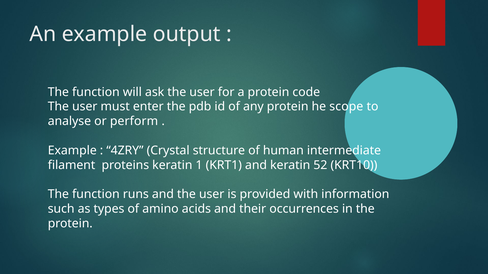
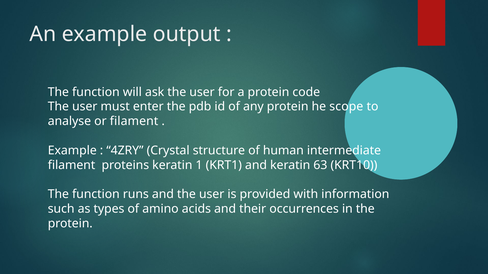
or perform: perform -> filament
52: 52 -> 63
